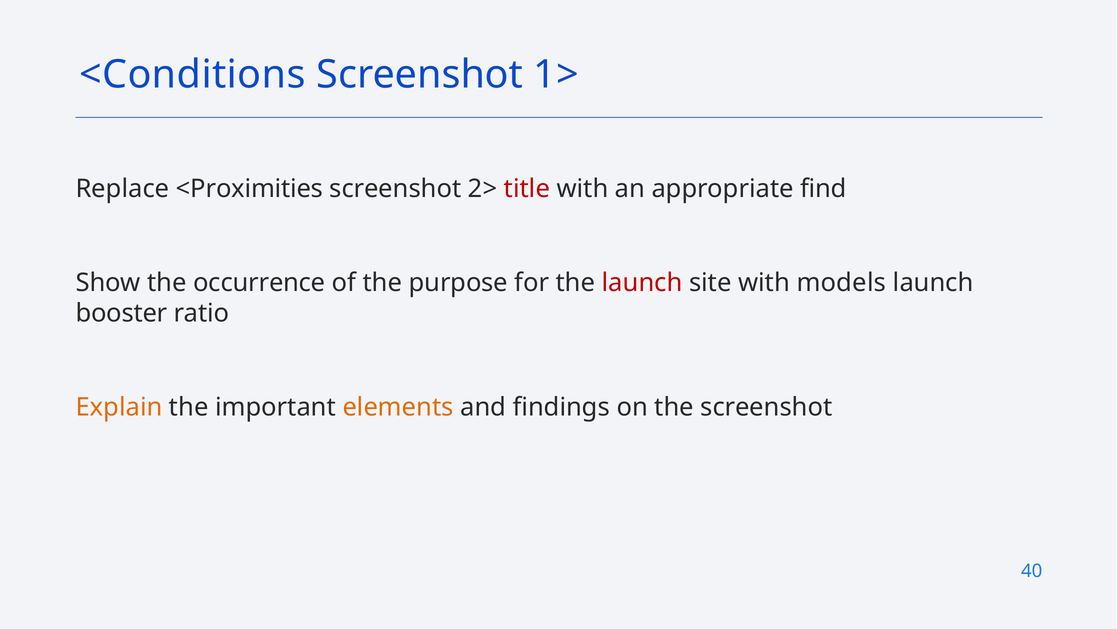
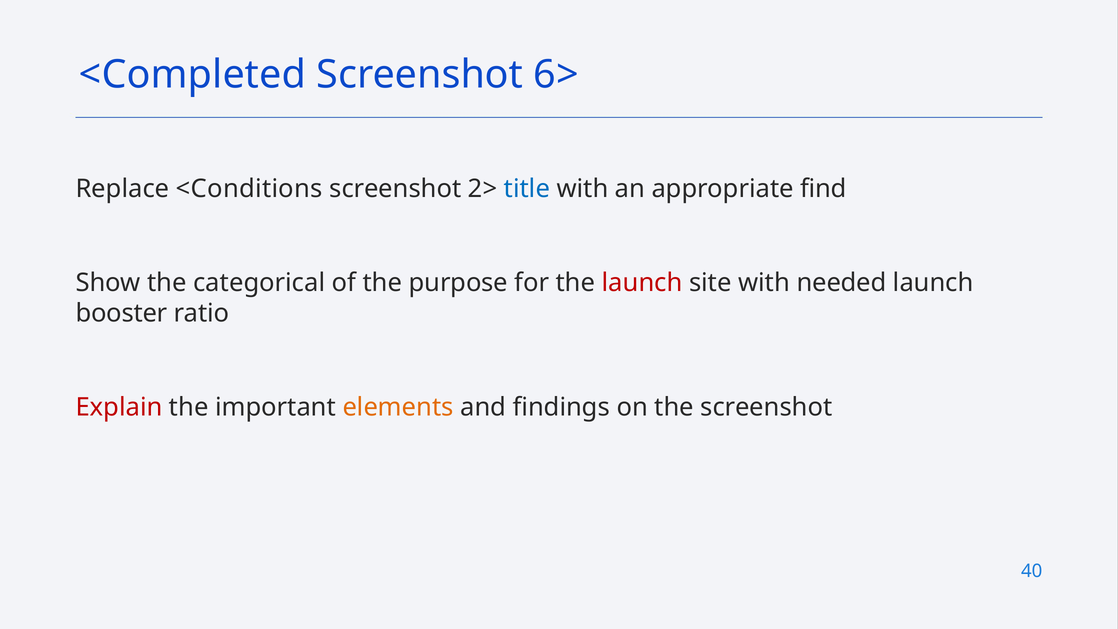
<Conditions: <Conditions -> <Completed
1>: 1> -> 6>
<Proximities: <Proximities -> <Conditions
title colour: red -> blue
occurrence: occurrence -> categorical
models: models -> needed
Explain colour: orange -> red
